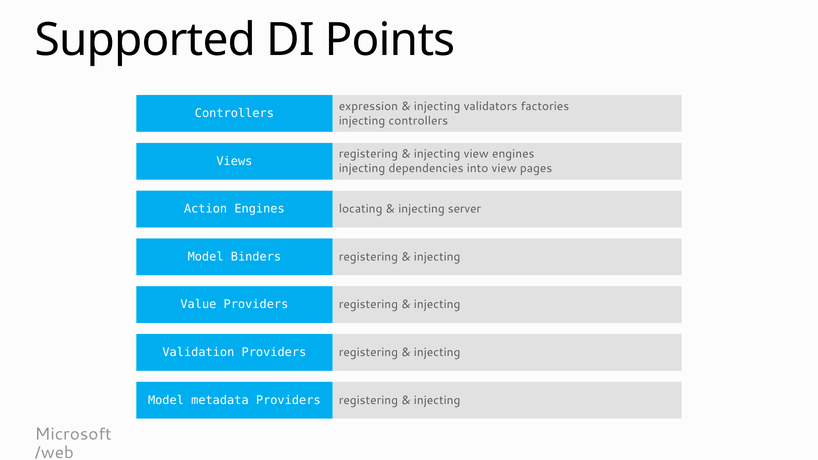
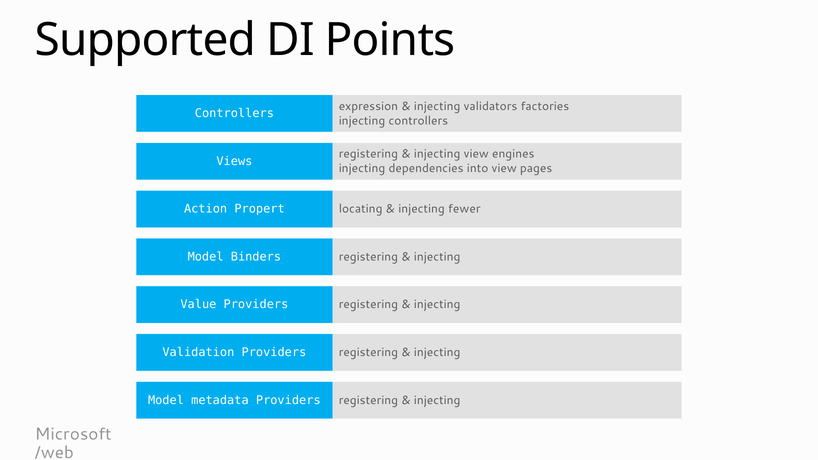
Action Engines: Engines -> Propert
server: server -> fewer
